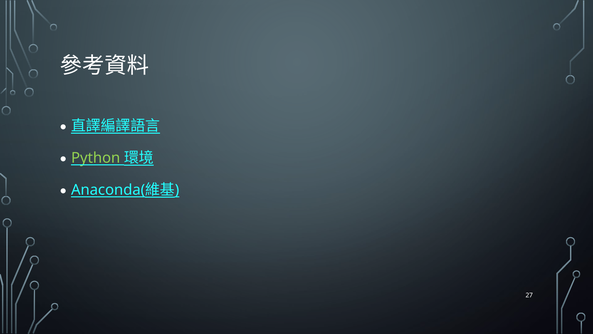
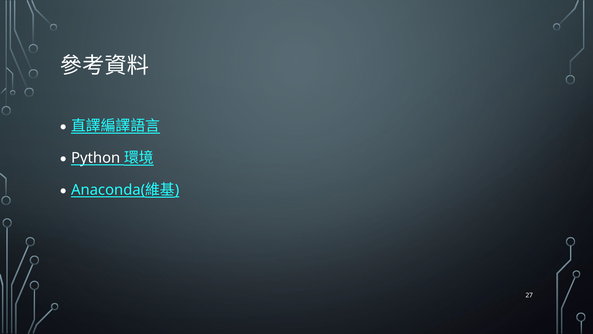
Python colour: light green -> white
